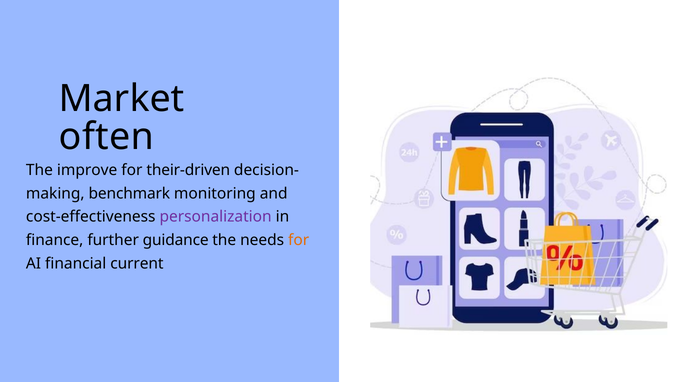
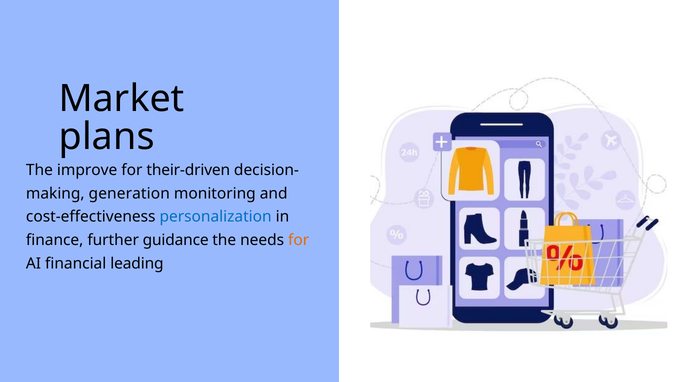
often: often -> plans
benchmark: benchmark -> generation
personalization colour: purple -> blue
current: current -> leading
